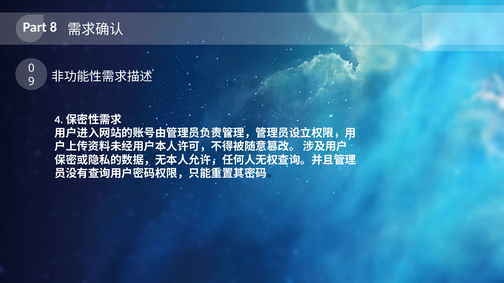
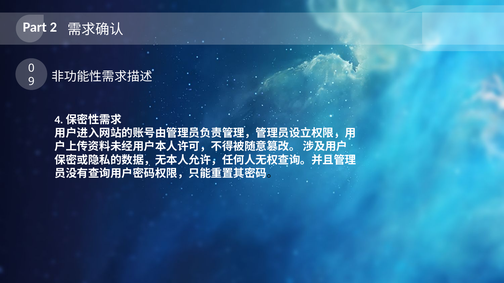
8: 8 -> 2
